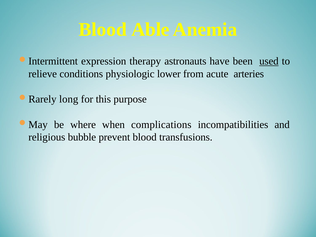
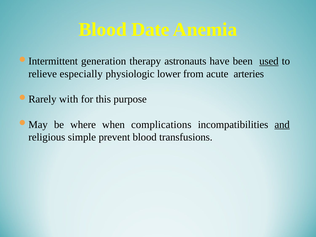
Able: Able -> Date
expression: expression -> generation
conditions: conditions -> especially
long: long -> with
and underline: none -> present
bubble: bubble -> simple
